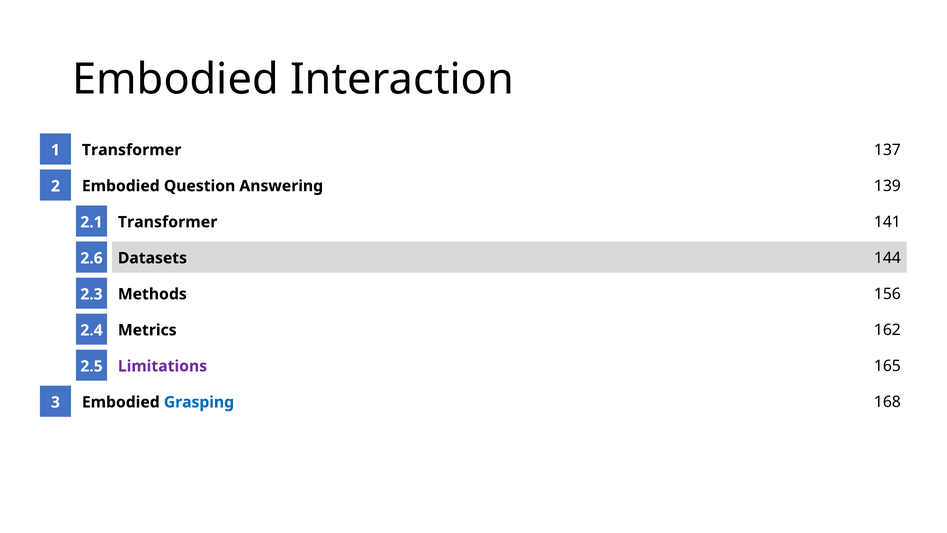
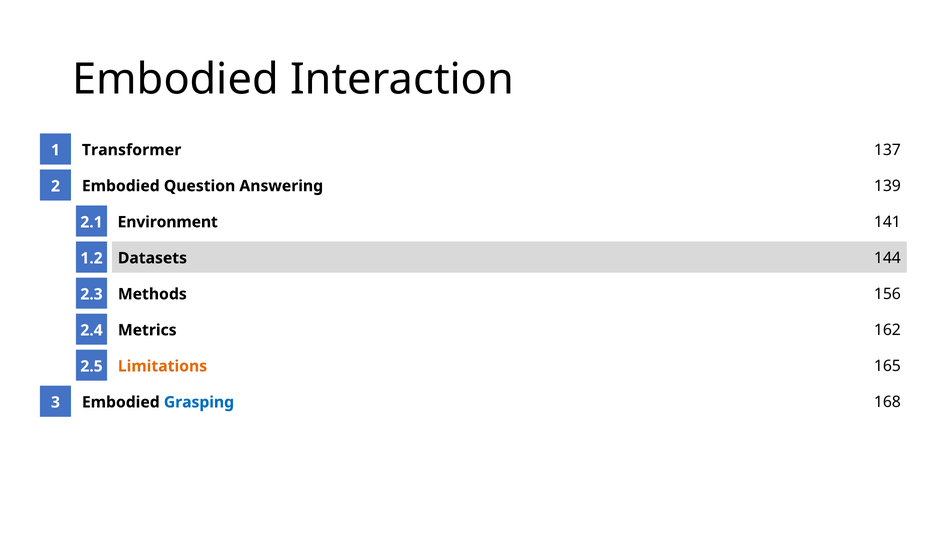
Transformer at (168, 222): Transformer -> Environment
2.6: 2.6 -> 1.2
Limitations colour: purple -> orange
